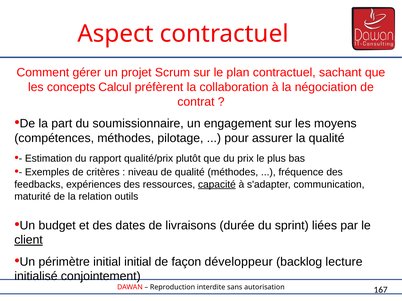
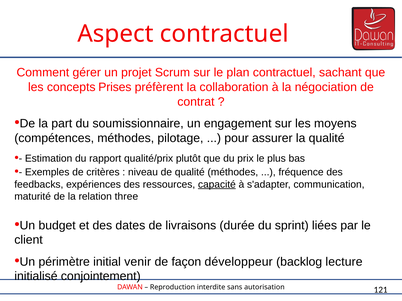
Calcul: Calcul -> Prises
outils: outils -> three
client underline: present -> none
initial initial: initial -> venir
167: 167 -> 121
